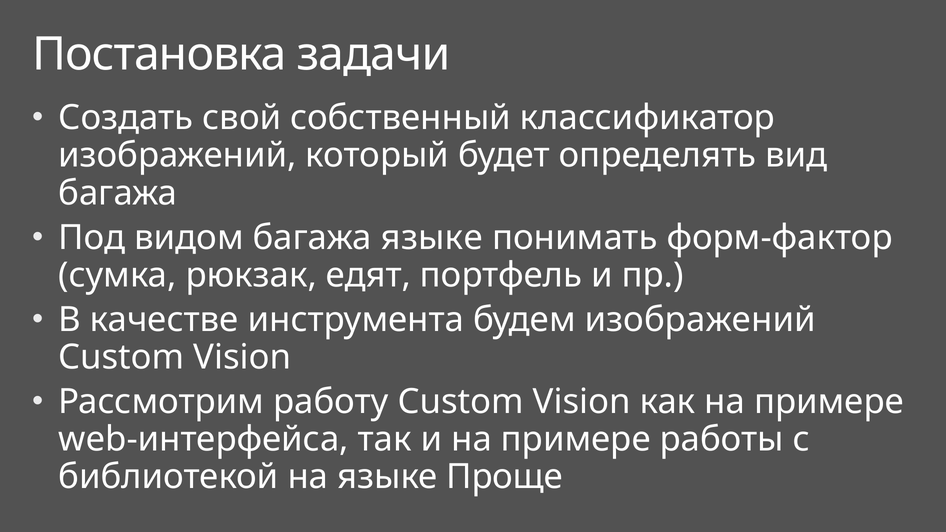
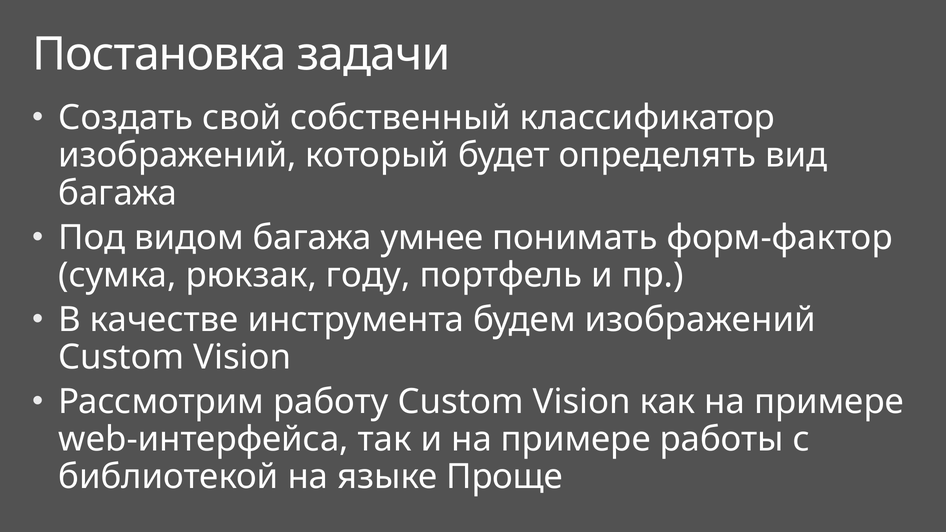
багажа языке: языке -> умнее
едят: едят -> году
